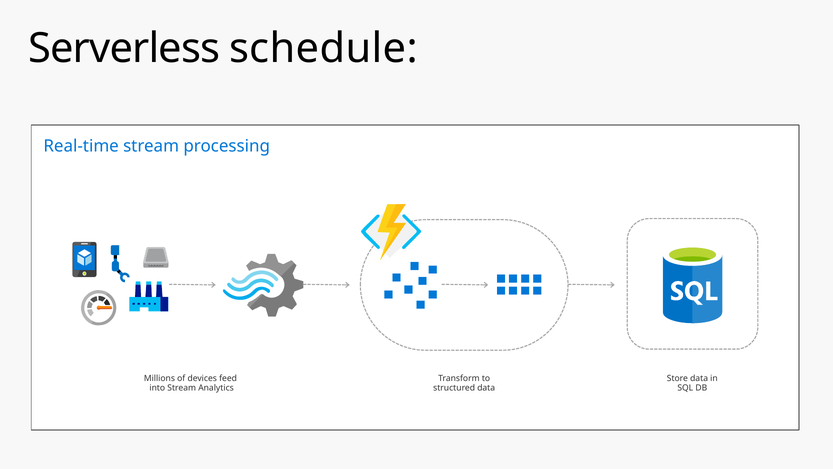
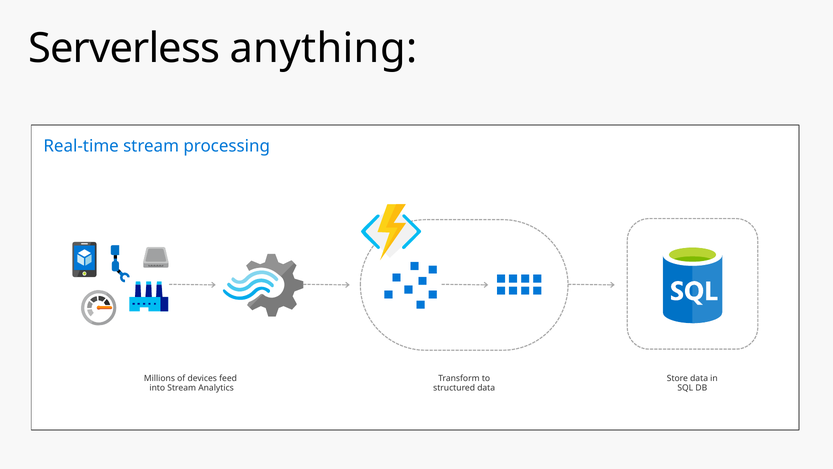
schedule: schedule -> anything
